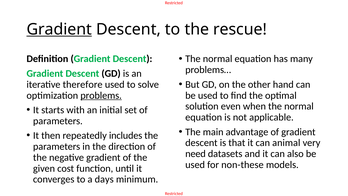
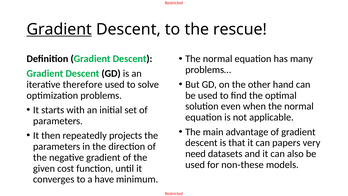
problems underline: present -> none
includes: includes -> projects
animal: animal -> papers
days: days -> have
